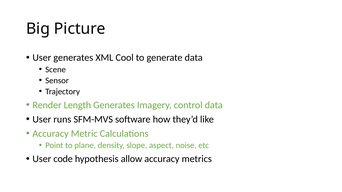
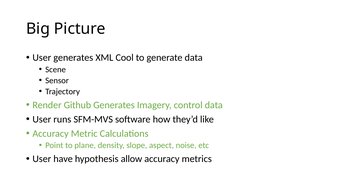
Length: Length -> Github
code: code -> have
